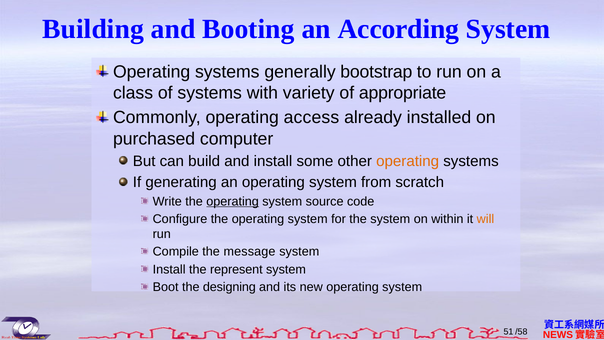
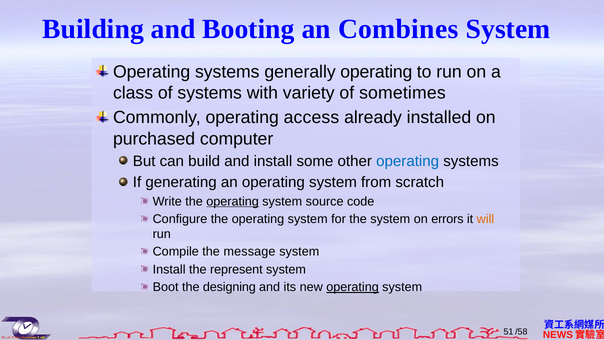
According: According -> Combines
generally bootstrap: bootstrap -> operating
appropriate: appropriate -> sometimes
operating at (408, 161) colour: orange -> blue
within: within -> errors
operating at (353, 287) underline: none -> present
